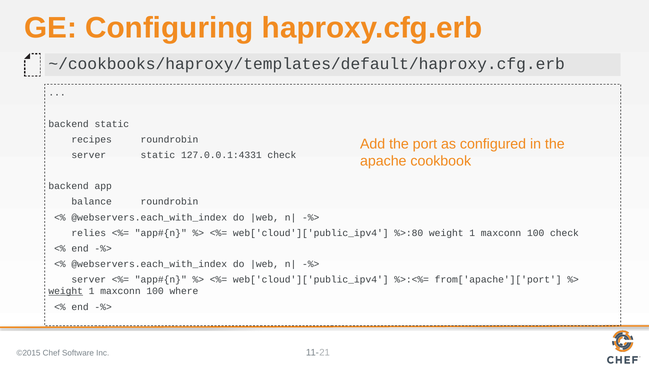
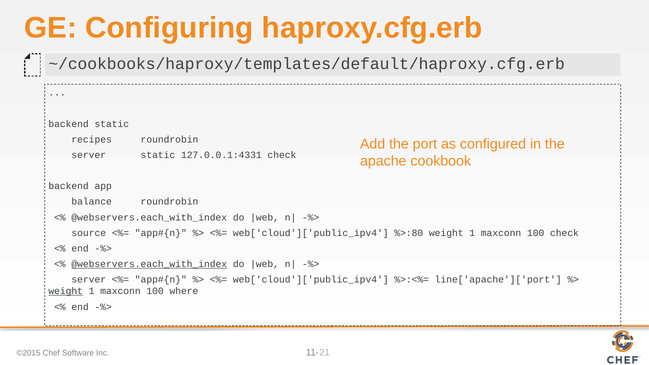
relies: relies -> source
@webservers.each_with_index at (149, 264) underline: none -> present
from['apache']['port: from['apache']['port -> line['apache']['port
